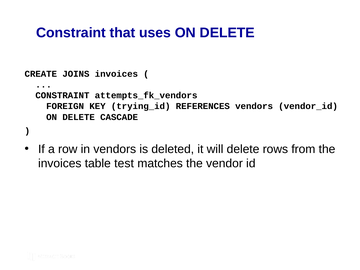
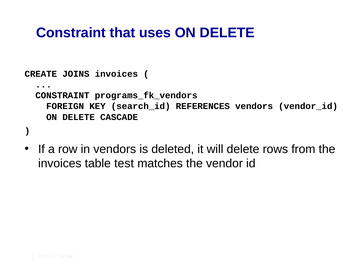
attempts_fk_vendors: attempts_fk_vendors -> programs_fk_vendors
trying_id: trying_id -> search_id
